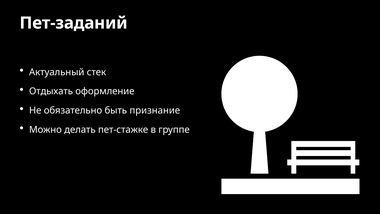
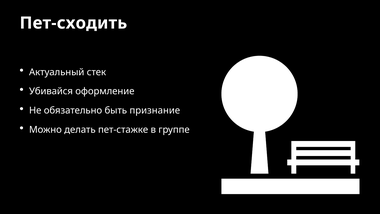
Пет-заданий: Пет-заданий -> Пет-сходить
Отдыхать: Отдыхать -> Убивайся
